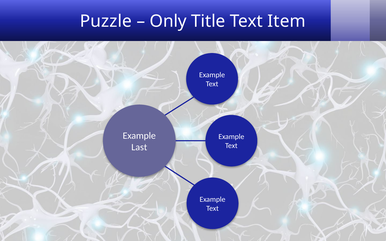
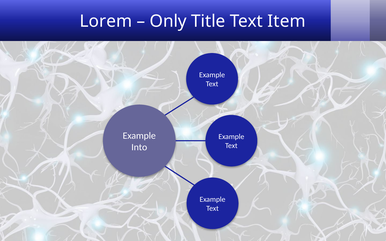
Puzzle: Puzzle -> Lorem
Last: Last -> Into
